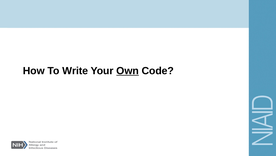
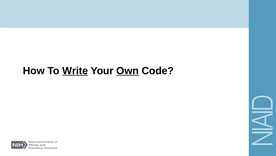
Write underline: none -> present
